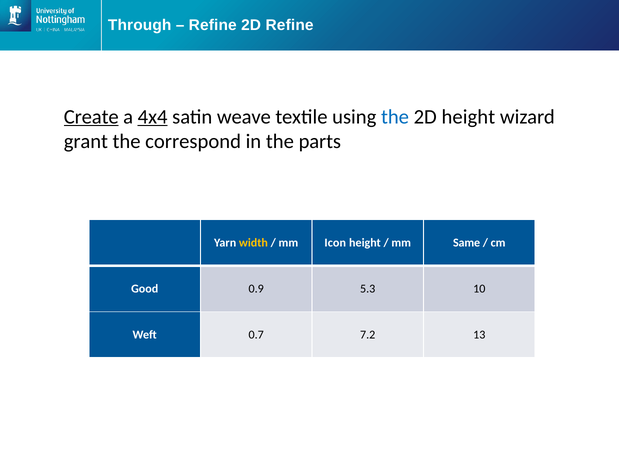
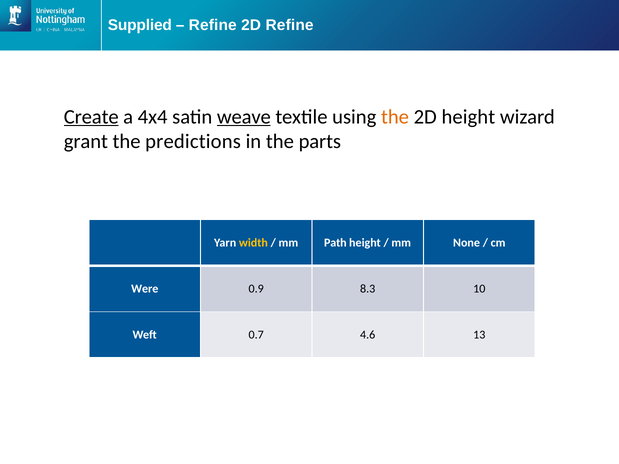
Through: Through -> Supplied
4x4 underline: present -> none
weave underline: none -> present
the at (395, 117) colour: blue -> orange
correspond: correspond -> predictions
Icon: Icon -> Path
Same: Same -> None
Good: Good -> Were
5.3: 5.3 -> 8.3
7.2: 7.2 -> 4.6
